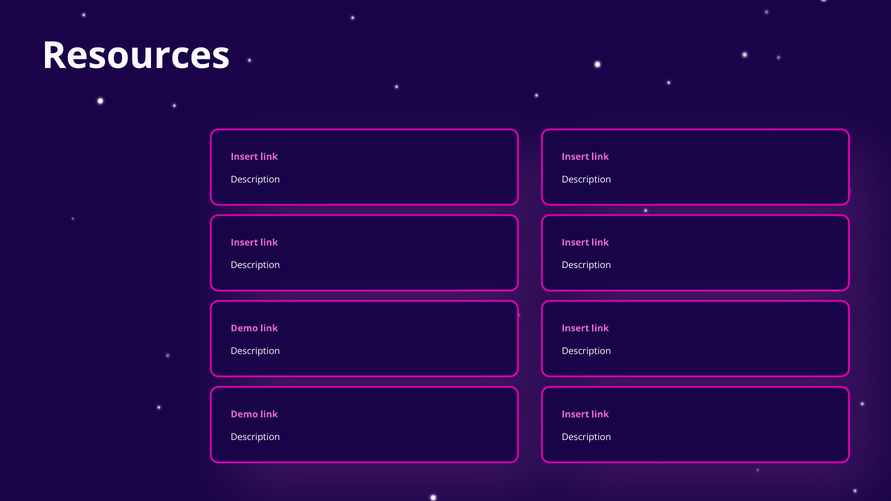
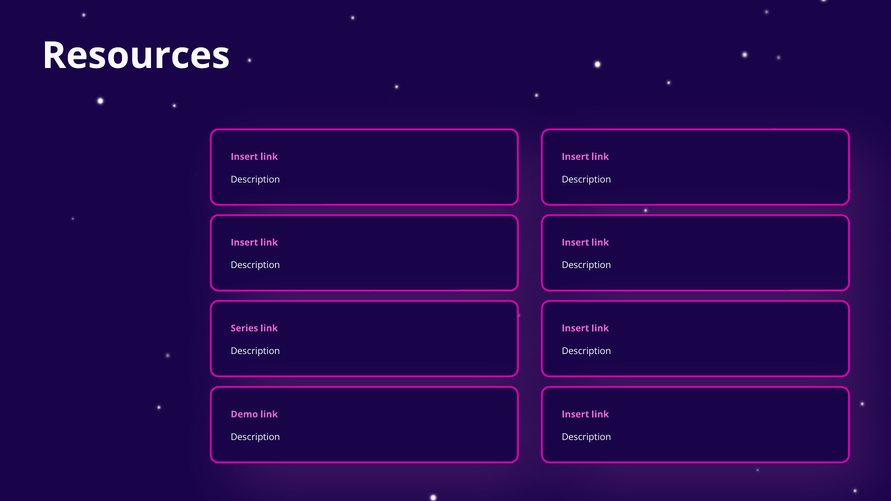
Demo at (244, 328): Demo -> Series
